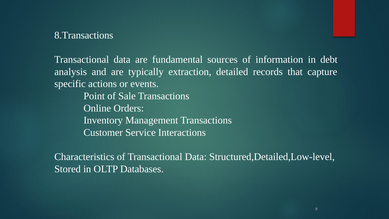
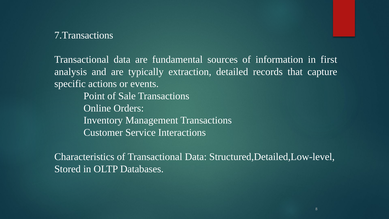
8.Transactions: 8.Transactions -> 7.Transactions
debt: debt -> first
